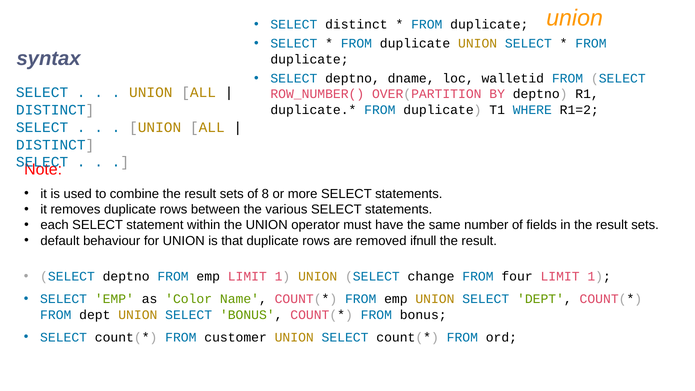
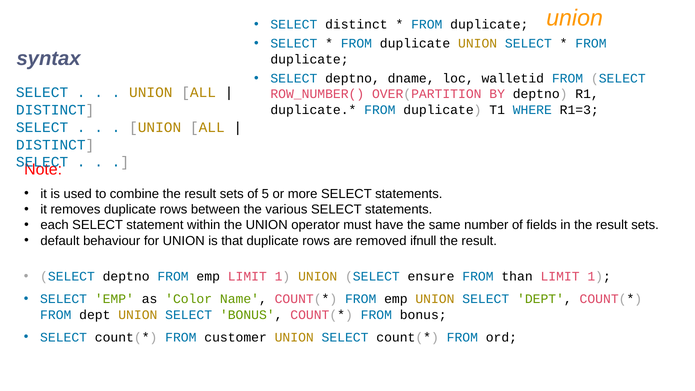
R1=2: R1=2 -> R1=3
8: 8 -> 5
change: change -> ensure
four: four -> than
